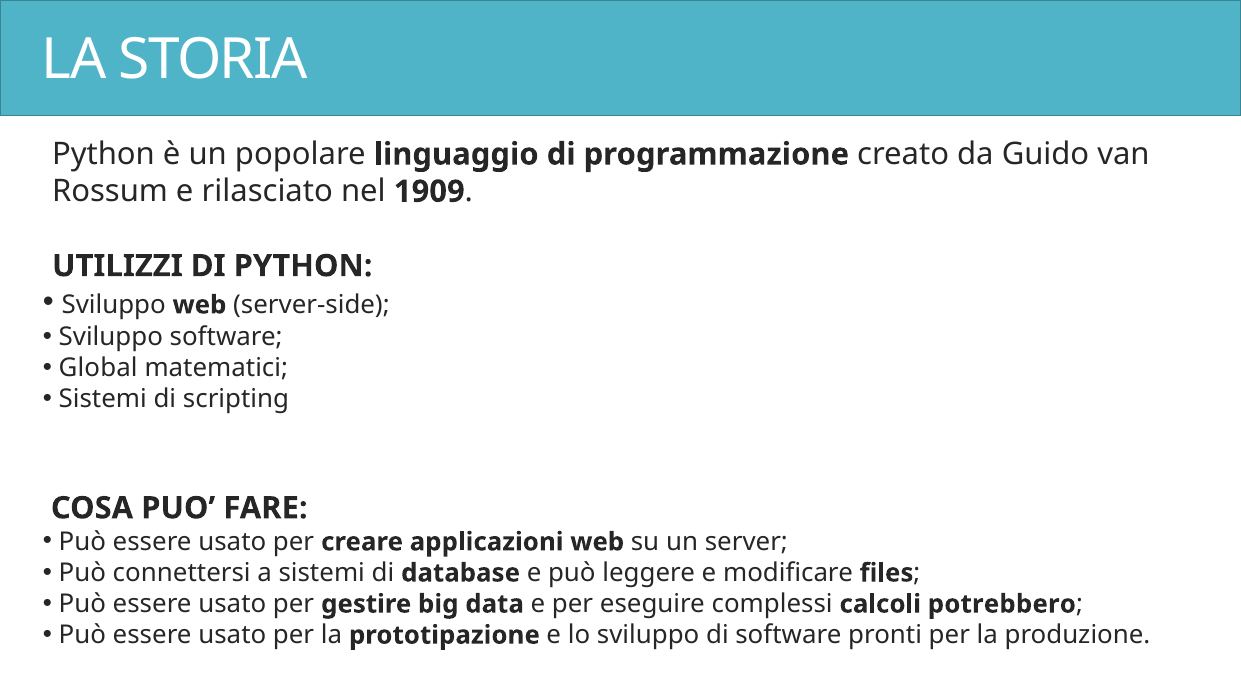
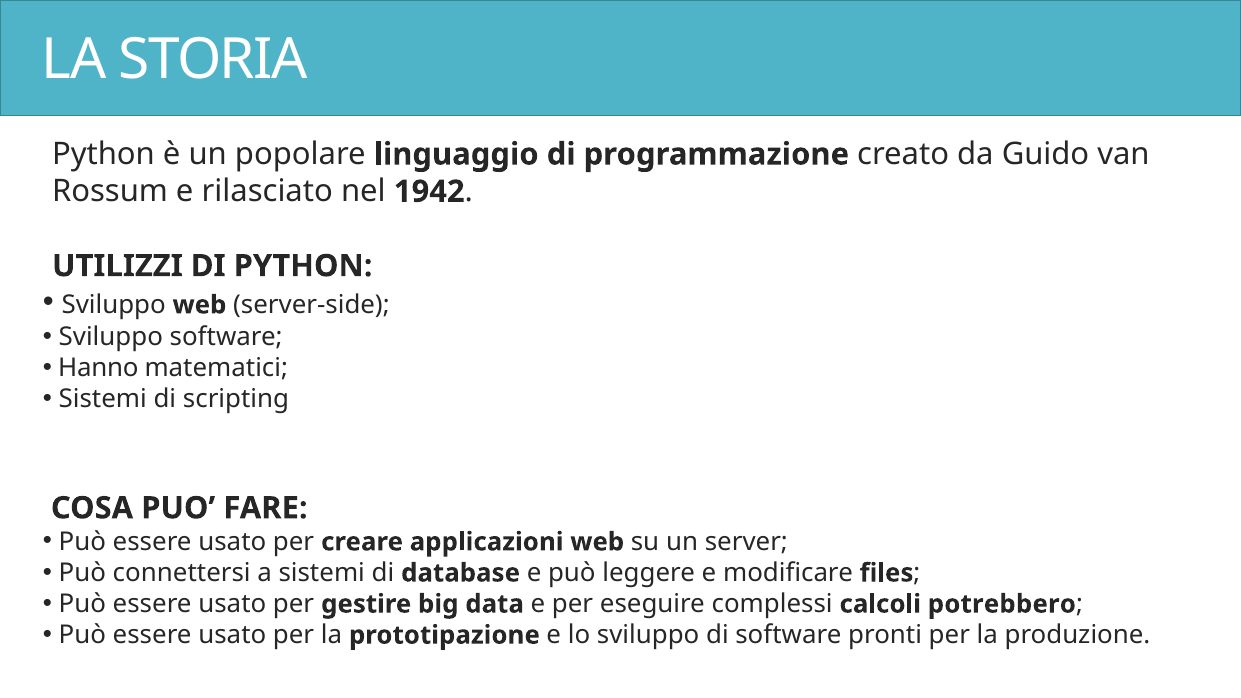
1909: 1909 -> 1942
Global: Global -> Hanno
